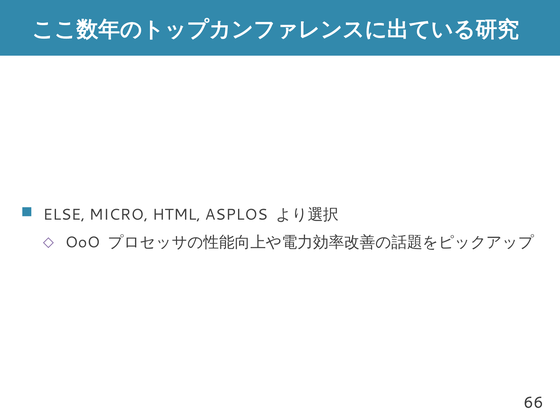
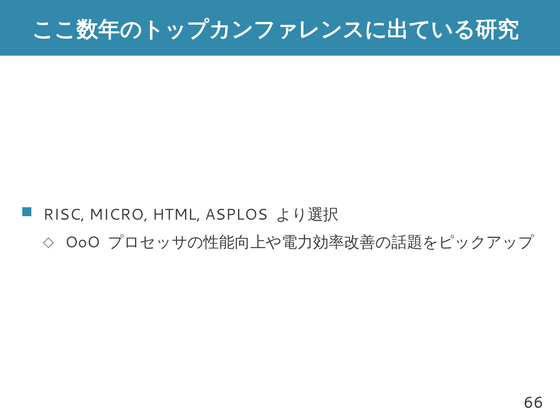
ELSE: ELSE -> RISC
